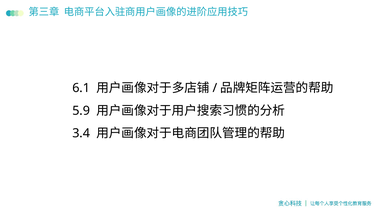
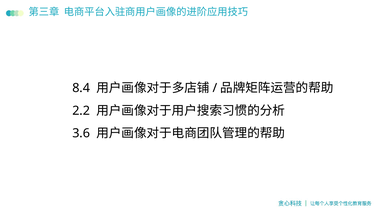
6.1: 6.1 -> 8.4
5.9: 5.9 -> 2.2
3.4: 3.4 -> 3.6
